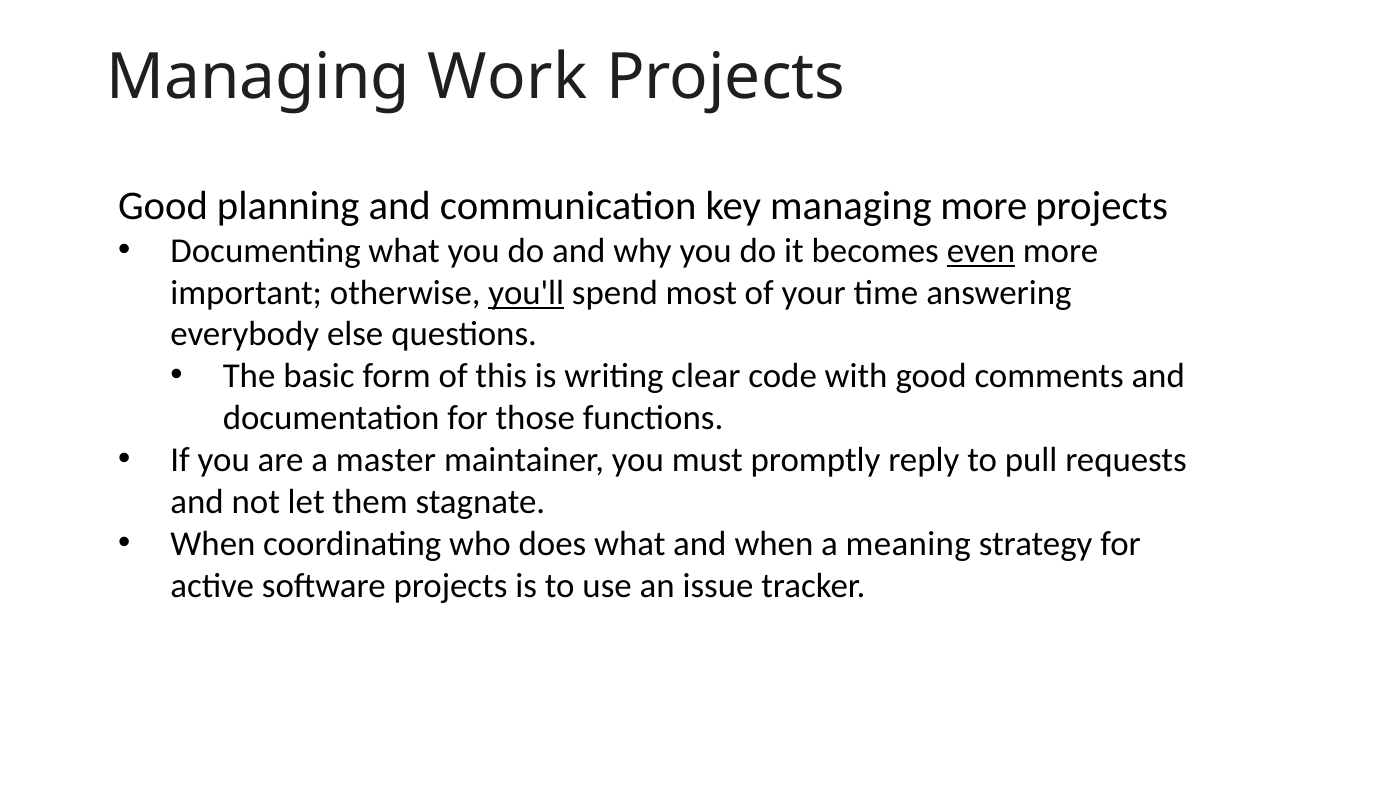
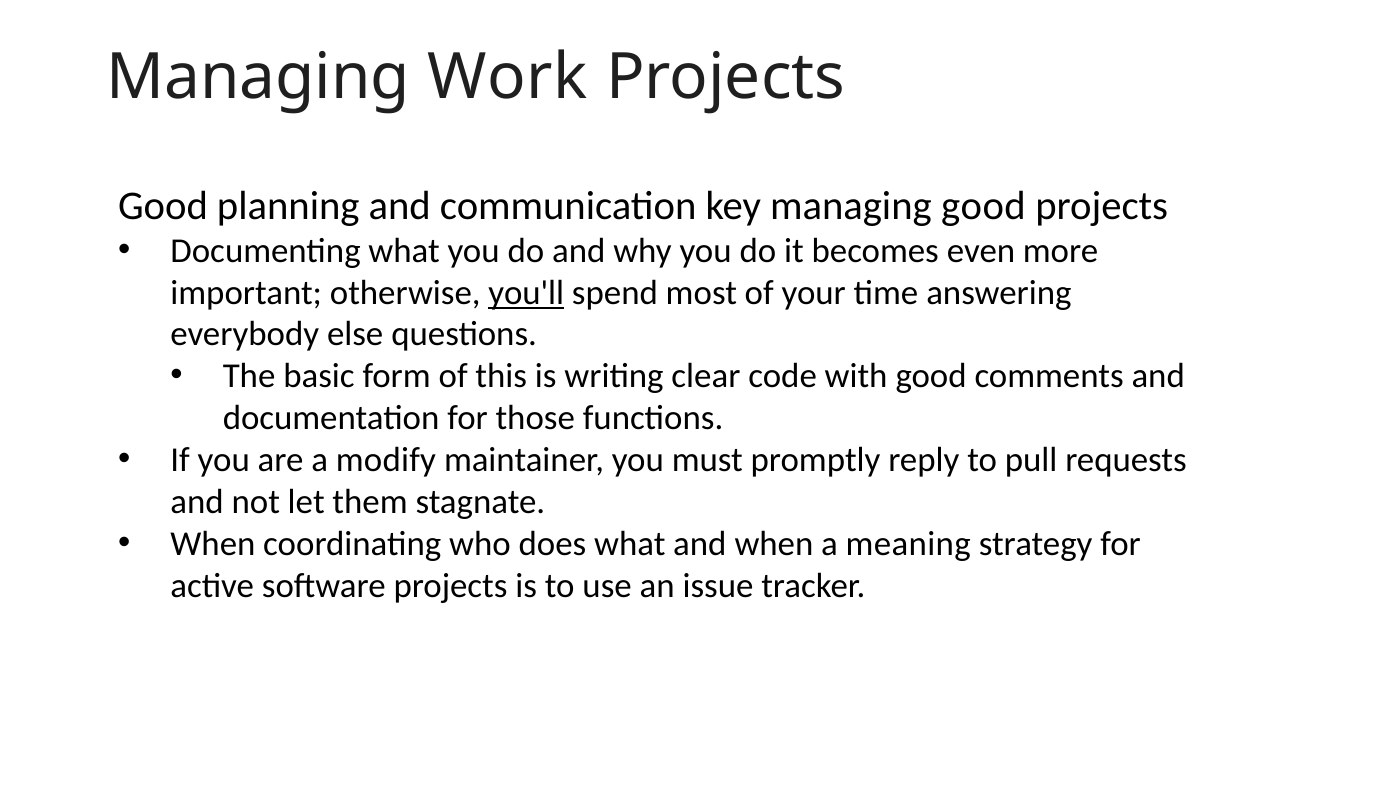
managing more: more -> good
even underline: present -> none
master: master -> modify
